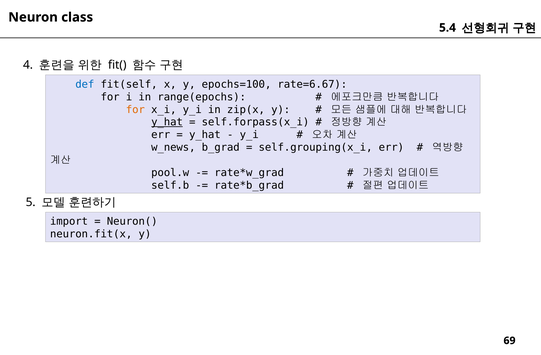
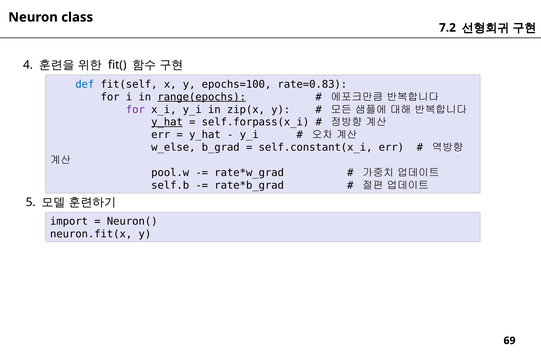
5.4: 5.4 -> 7.2
rate=6.67: rate=6.67 -> rate=0.83
range(epochs underline: none -> present
for at (135, 110) colour: orange -> purple
w_news: w_news -> w_else
self.grouping(x_i: self.grouping(x_i -> self.constant(x_i
